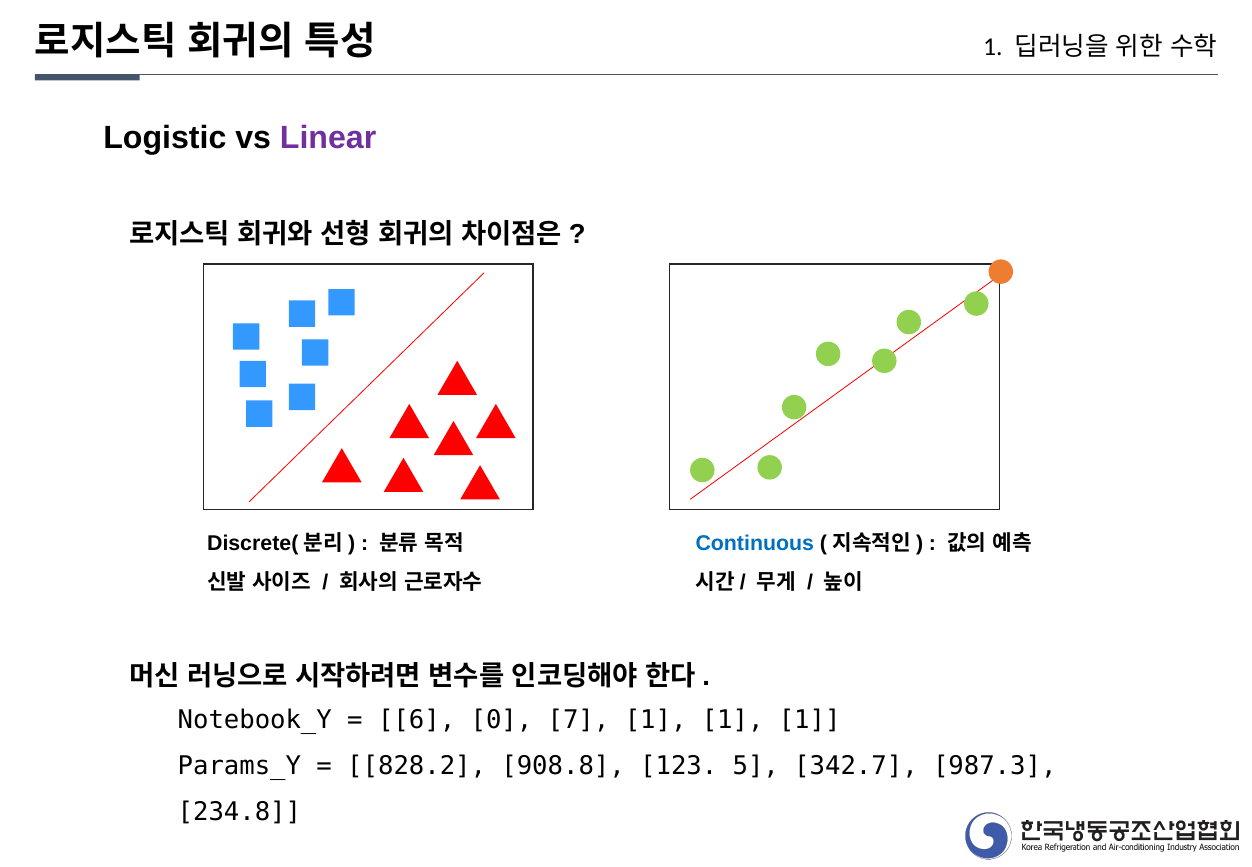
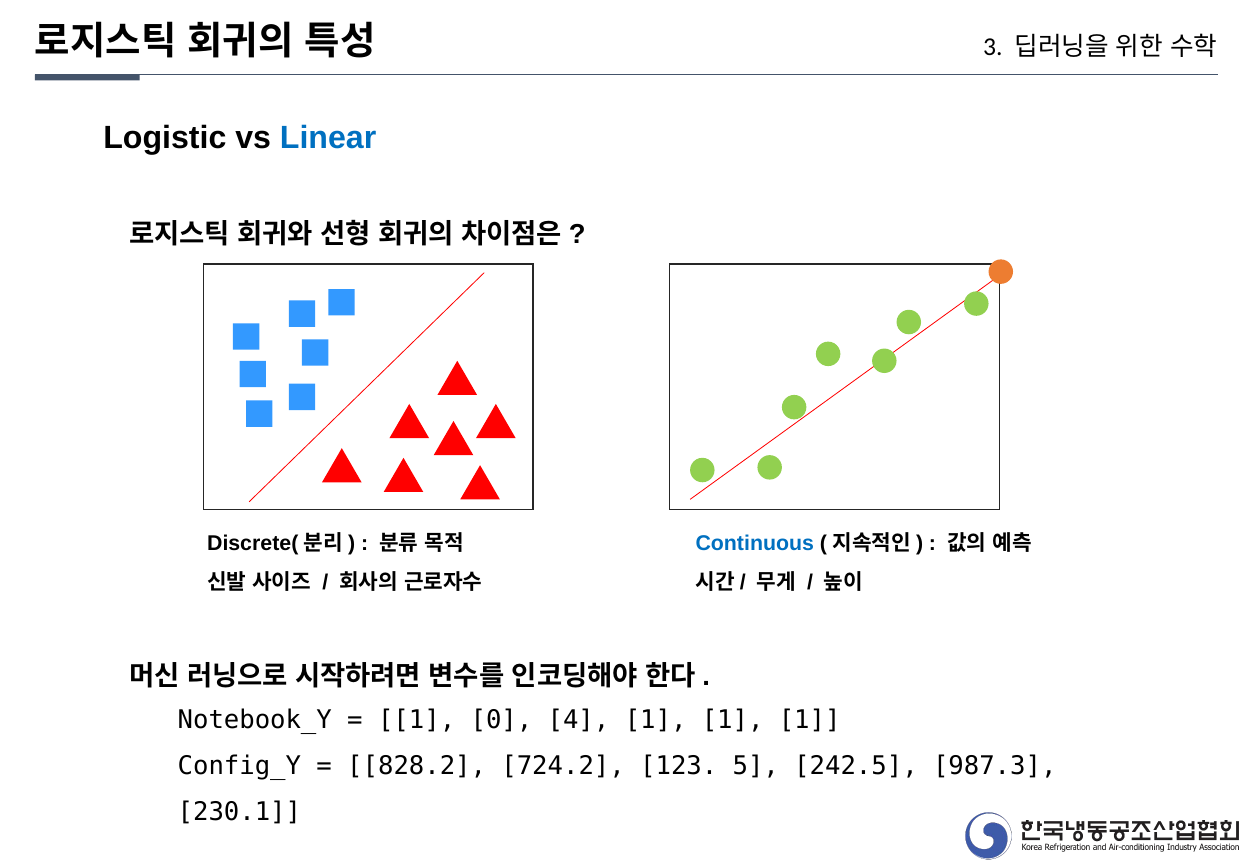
1 at (993, 47): 1 -> 3
Linear colour: purple -> blue
6 at (417, 720): 6 -> 1
7: 7 -> 4
Params_Y: Params_Y -> Config_Y
908.8: 908.8 -> 724.2
342.7: 342.7 -> 242.5
234.8: 234.8 -> 230.1
